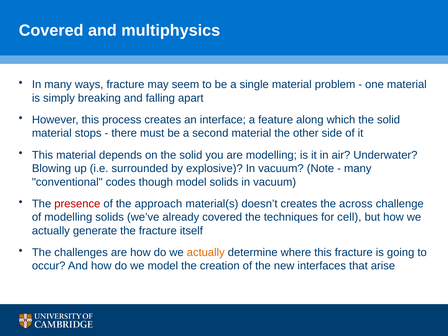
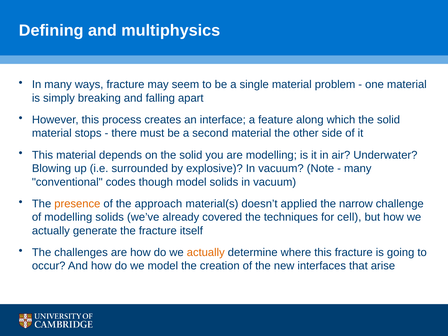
Covered at (51, 30): Covered -> Defining
presence colour: red -> orange
doesn’t creates: creates -> applied
across: across -> narrow
